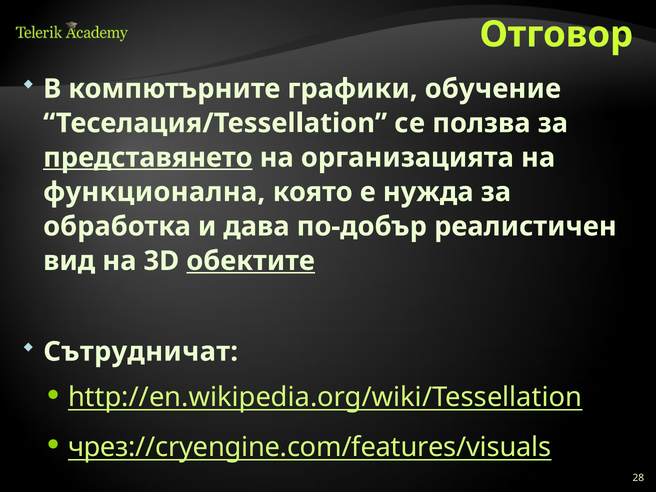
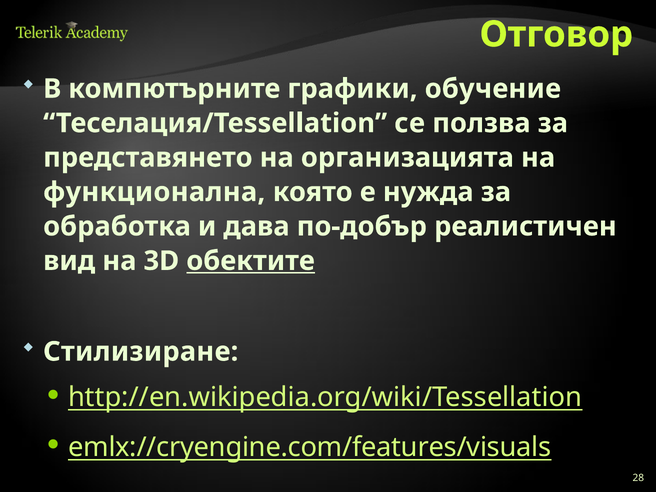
представянето underline: present -> none
Сътрудничат: Сътрудничат -> Стилизиране
чрез://cryengine.com/features/visuals: чрез://cryengine.com/features/visuals -> emlx://cryengine.com/features/visuals
